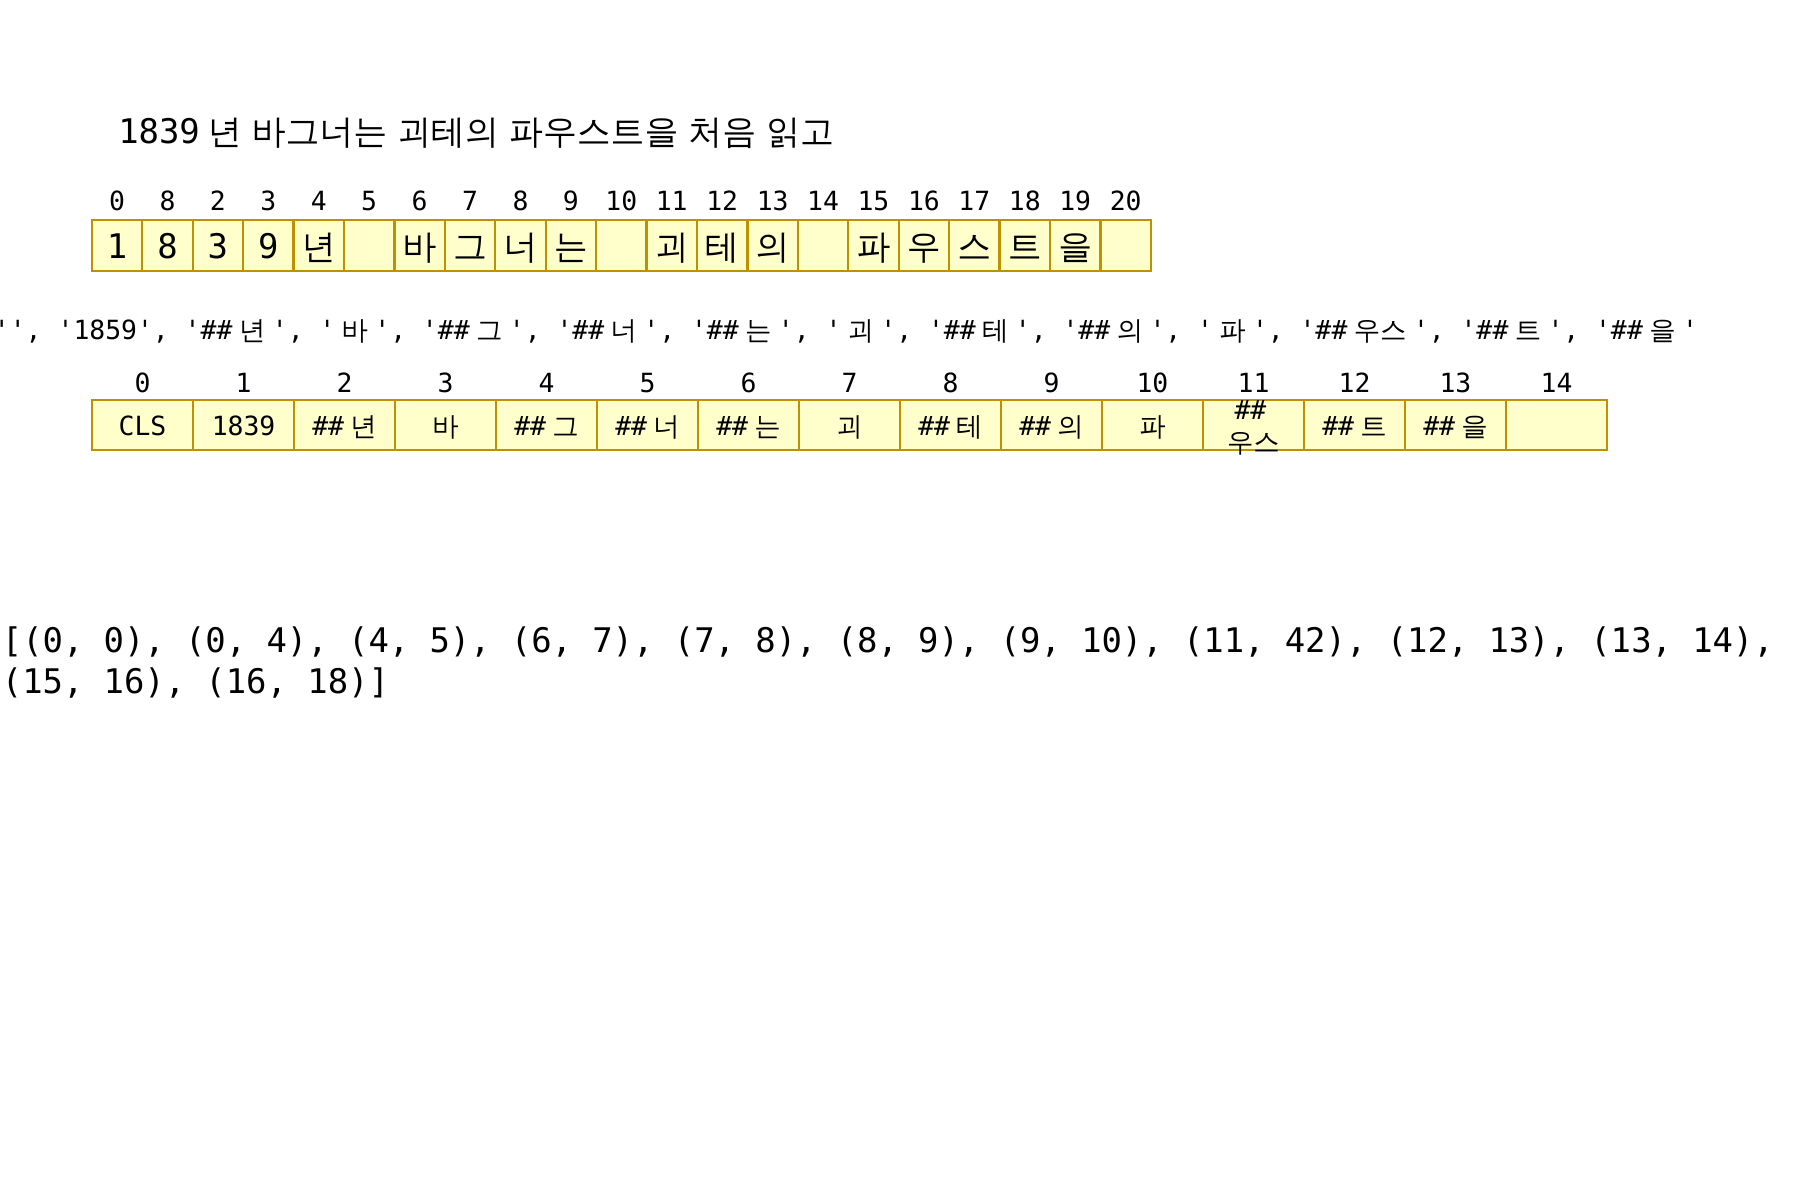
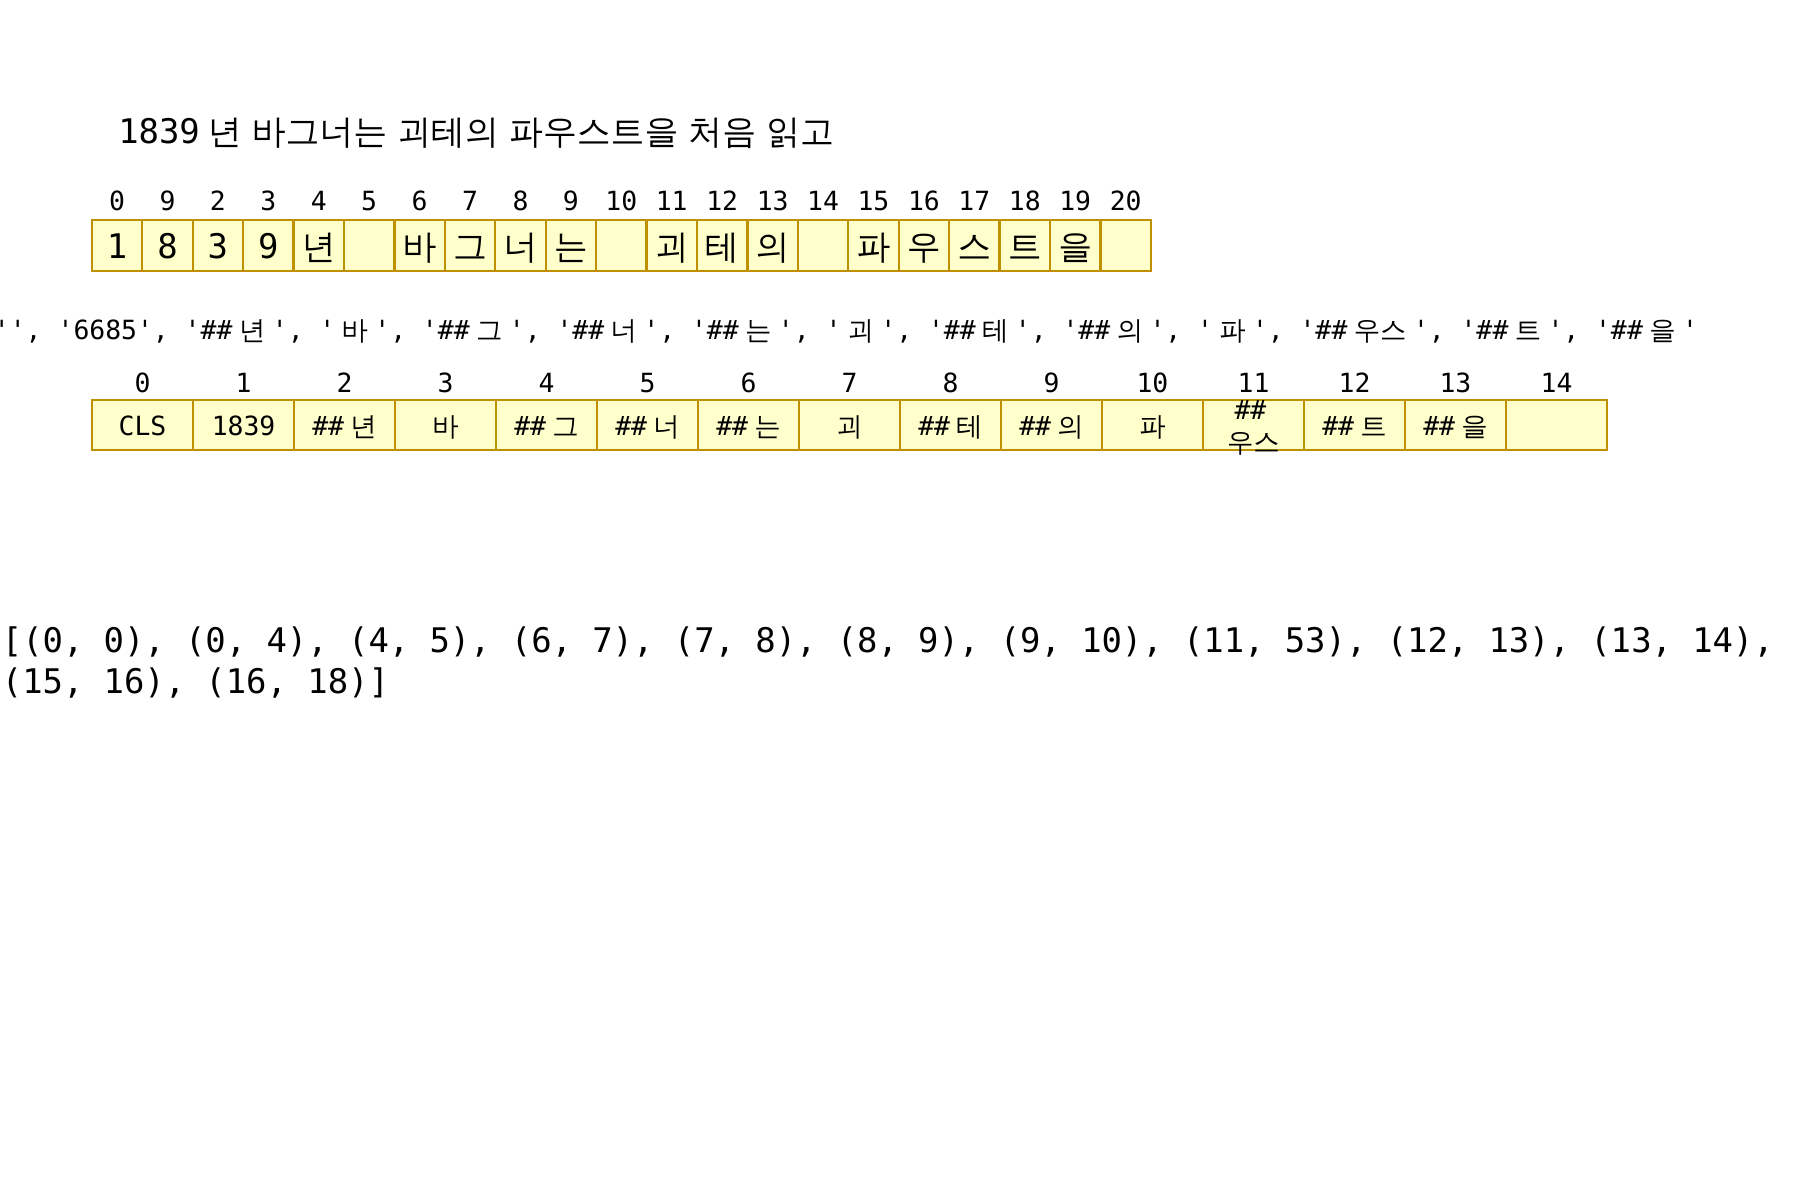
0 8: 8 -> 9
1859: 1859 -> 6685
42: 42 -> 53
